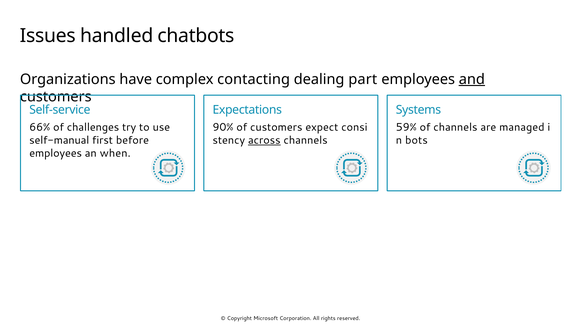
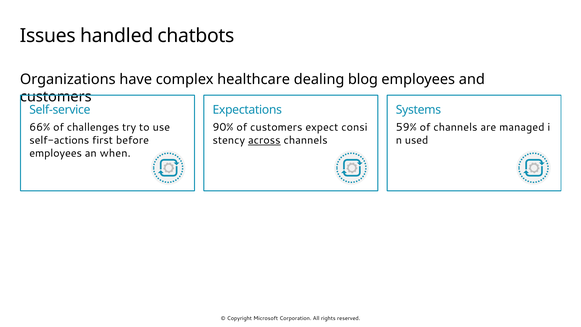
contacting: contacting -> healthcare
part: part -> blog
and underline: present -> none
self-manual: self-manual -> self-actions
bots: bots -> used
